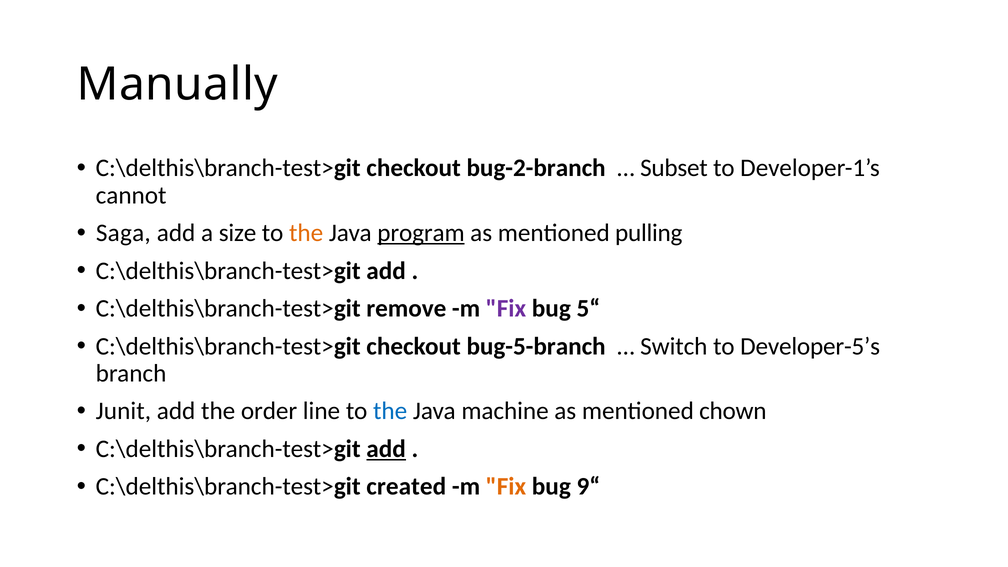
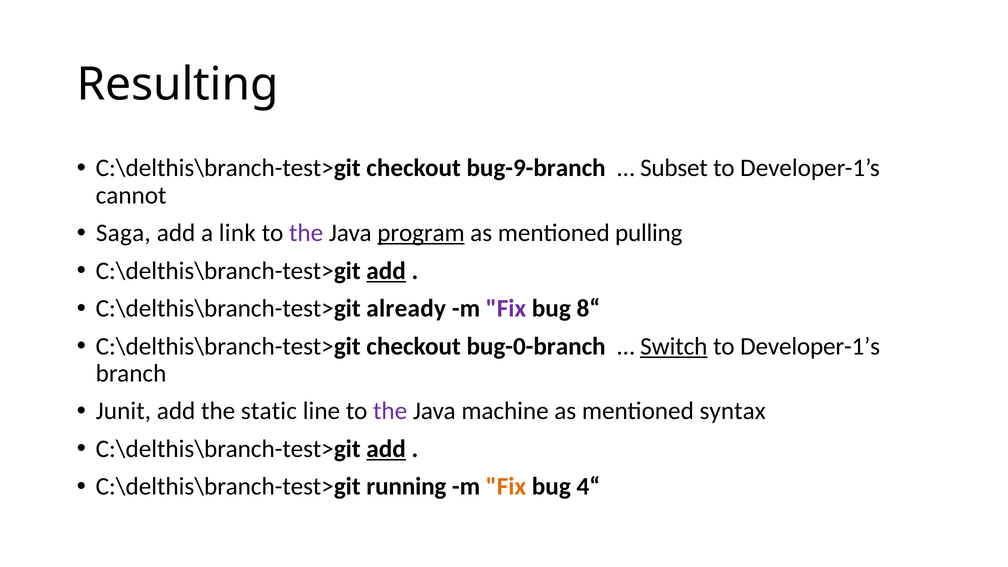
Manually: Manually -> Resulting
bug-2-branch: bug-2-branch -> bug-9-branch
size: size -> link
the at (306, 233) colour: orange -> purple
add at (386, 271) underline: none -> present
remove: remove -> already
5“: 5“ -> 8“
bug-5-branch: bug-5-branch -> bug-0-branch
Switch underline: none -> present
Developer-5’s at (810, 346): Developer-5’s -> Developer-1’s
order: order -> static
the at (390, 411) colour: blue -> purple
chown: chown -> syntax
created: created -> running
9“: 9“ -> 4“
